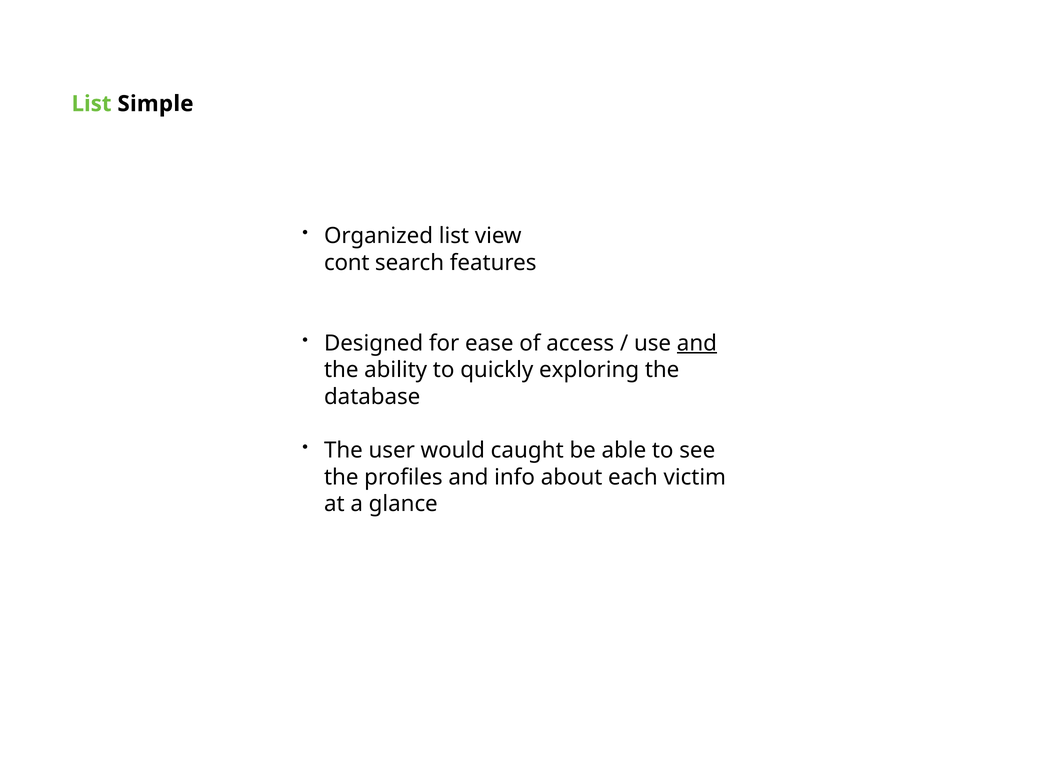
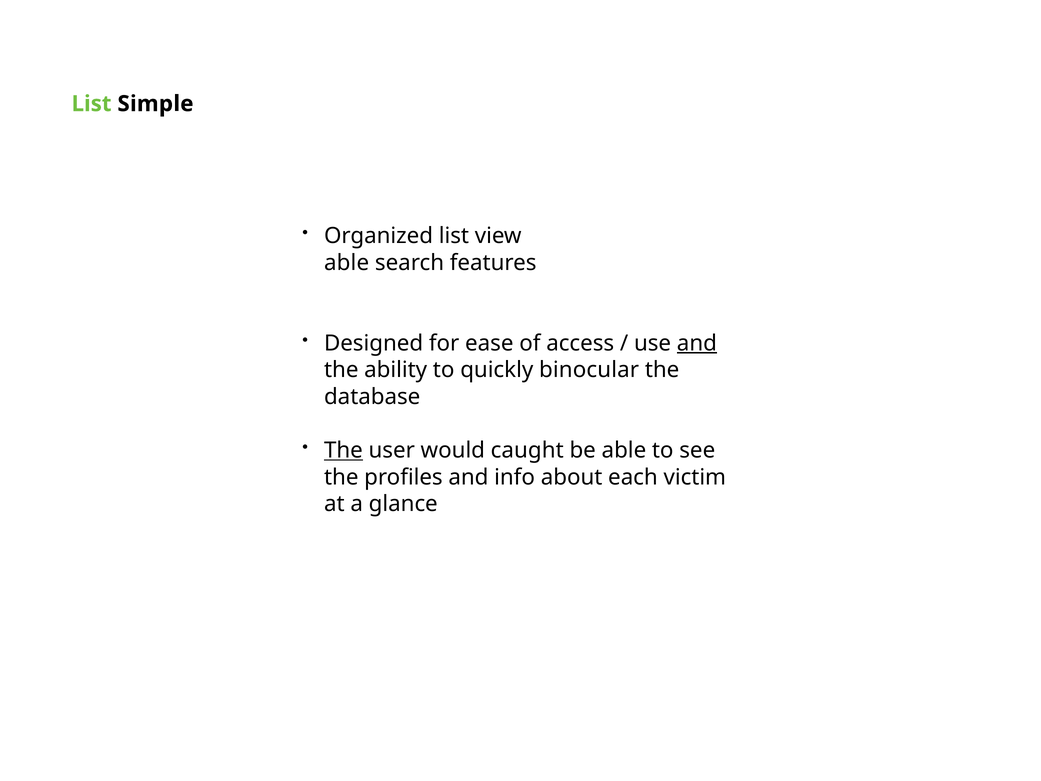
cont at (347, 263): cont -> able
exploring: exploring -> binocular
The at (343, 450) underline: none -> present
